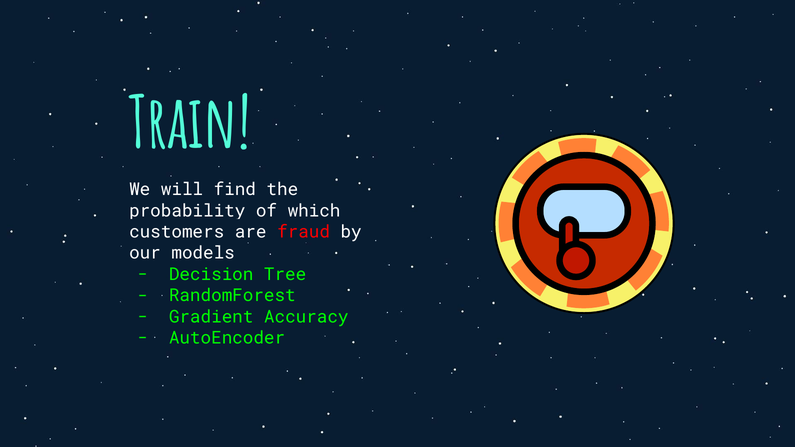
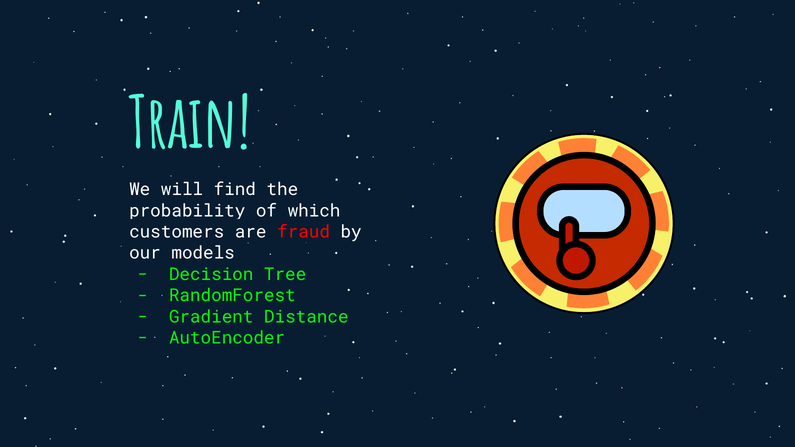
Accuracy: Accuracy -> Distance
